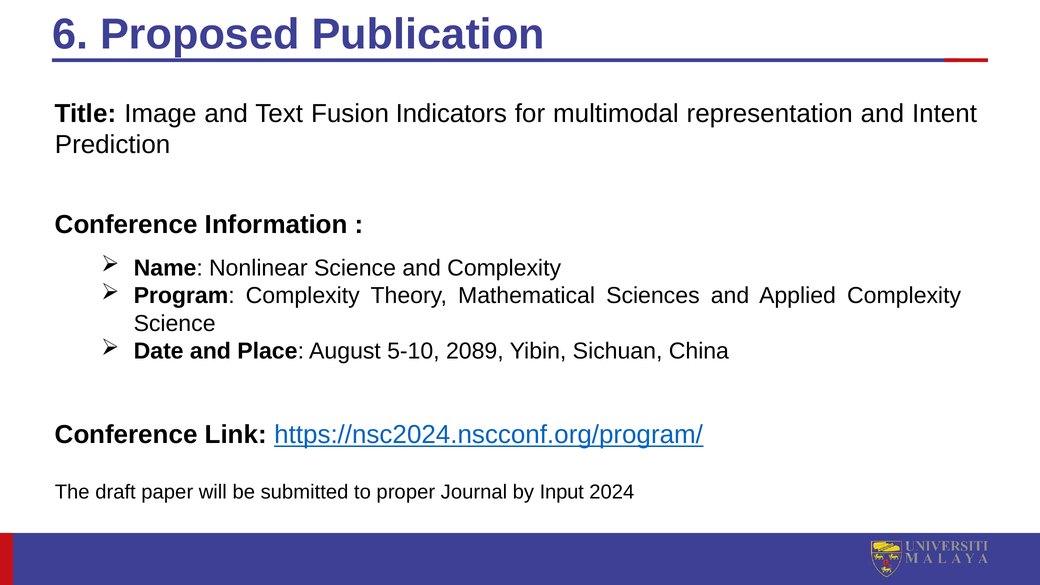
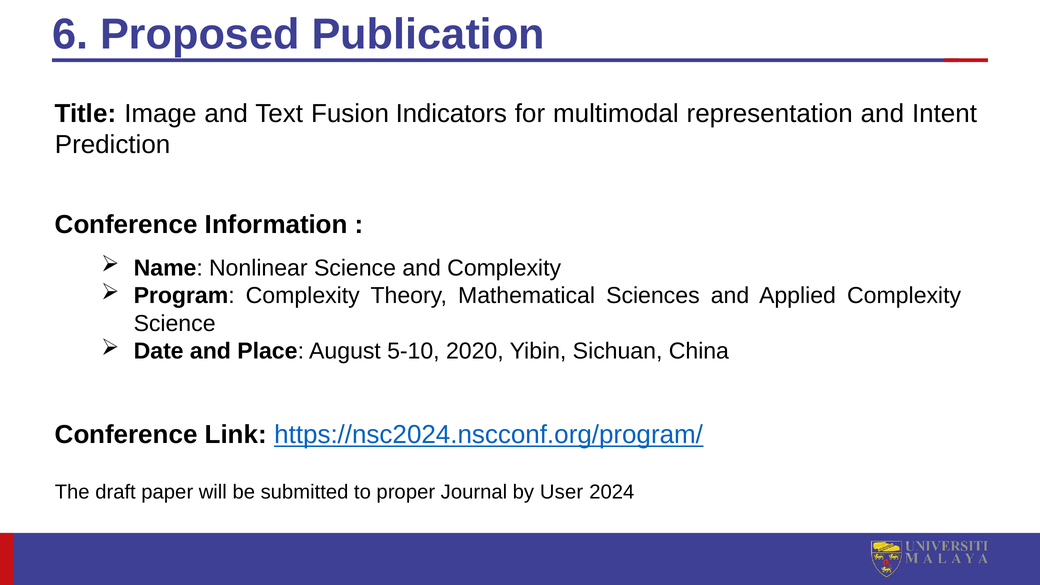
2089: 2089 -> 2020
Input: Input -> User
